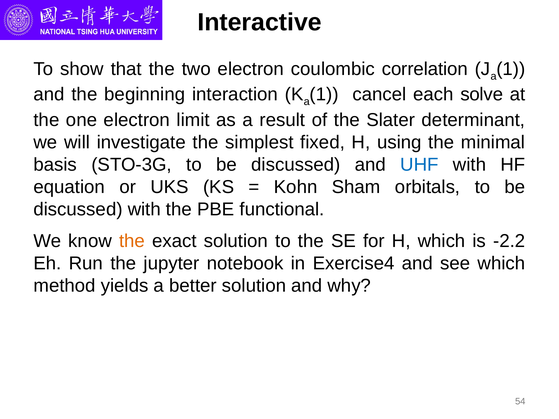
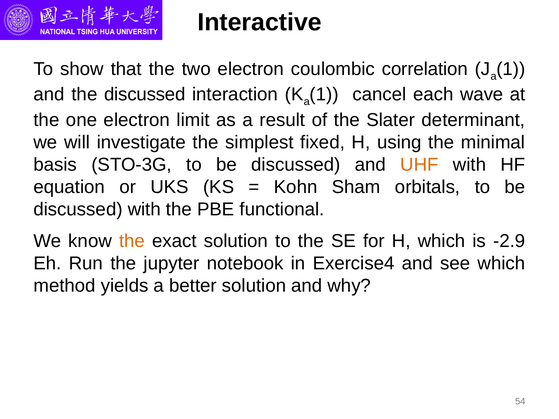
the beginning: beginning -> discussed
solve: solve -> wave
UHF colour: blue -> orange
-2.2: -2.2 -> -2.9
